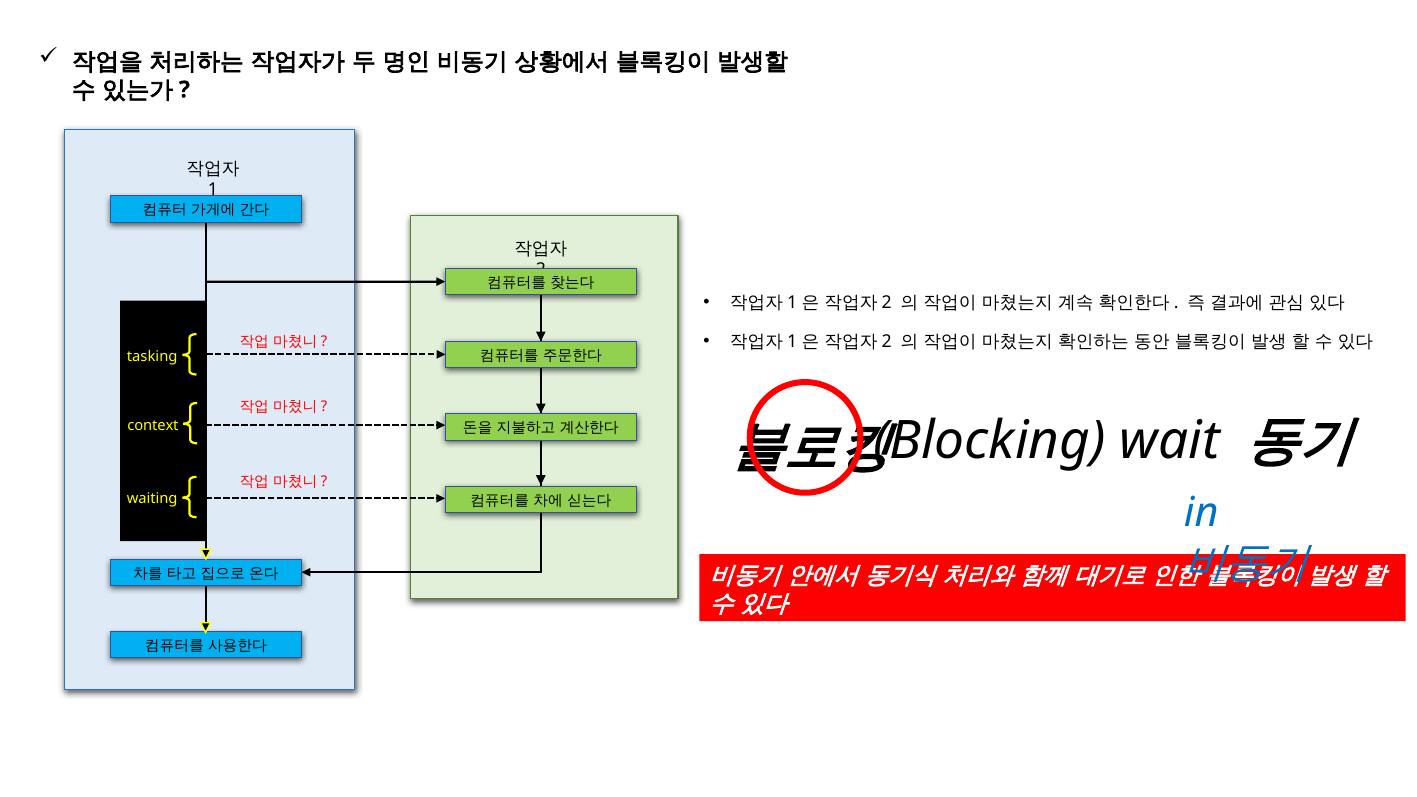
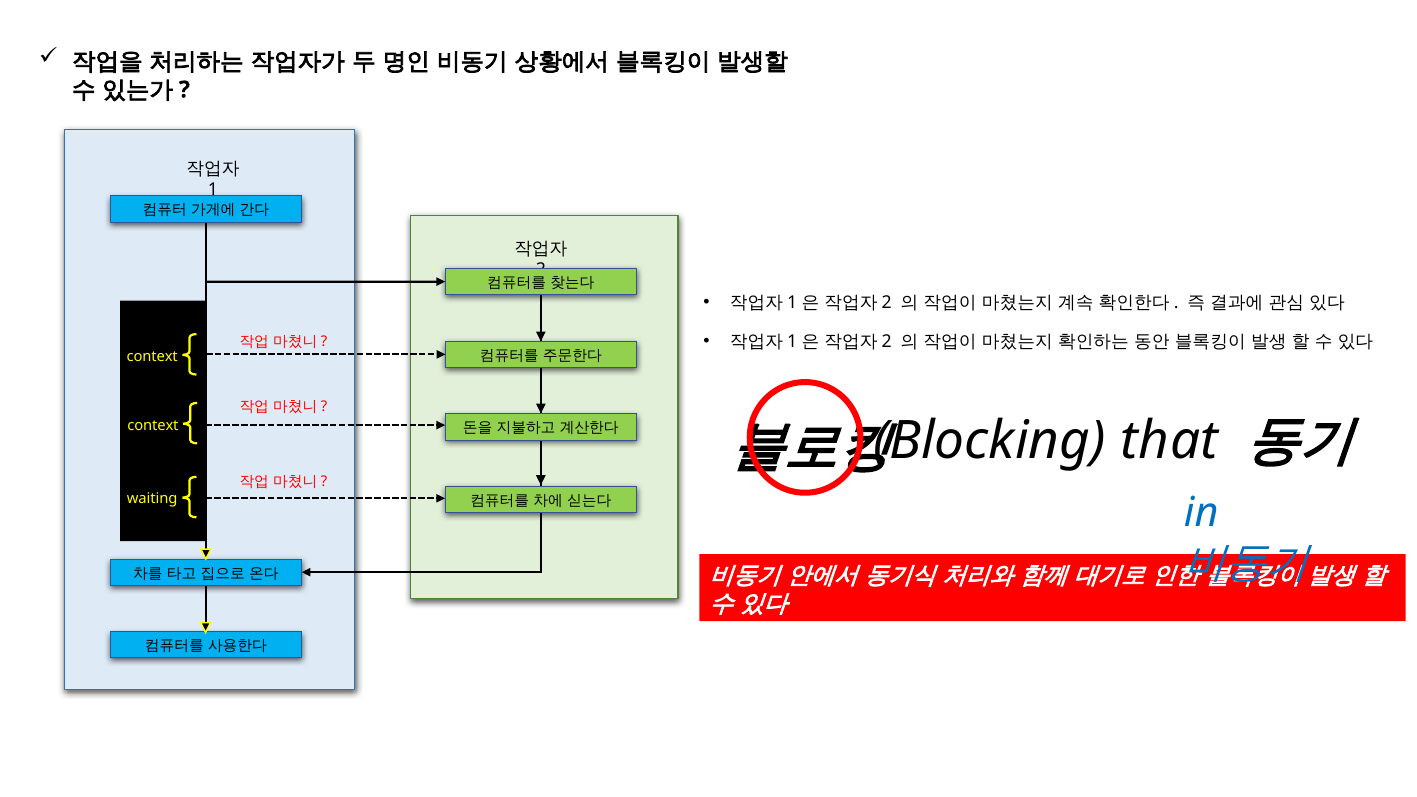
tasking at (152, 356): tasking -> context
wait: wait -> that
